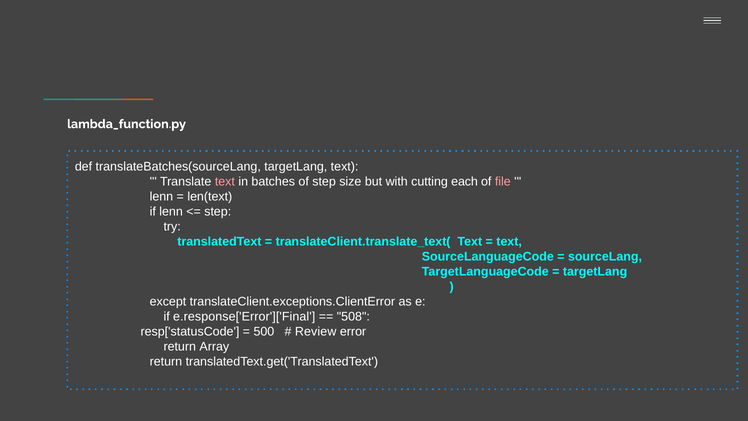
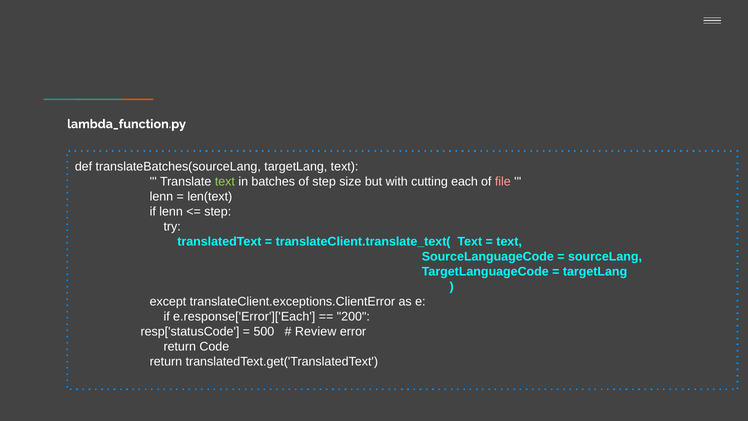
text at (225, 182) colour: pink -> light green
e.response['Error']['Final: e.response['Error']['Final -> e.response['Error']['Each
508: 508 -> 200
Array: Array -> Code
